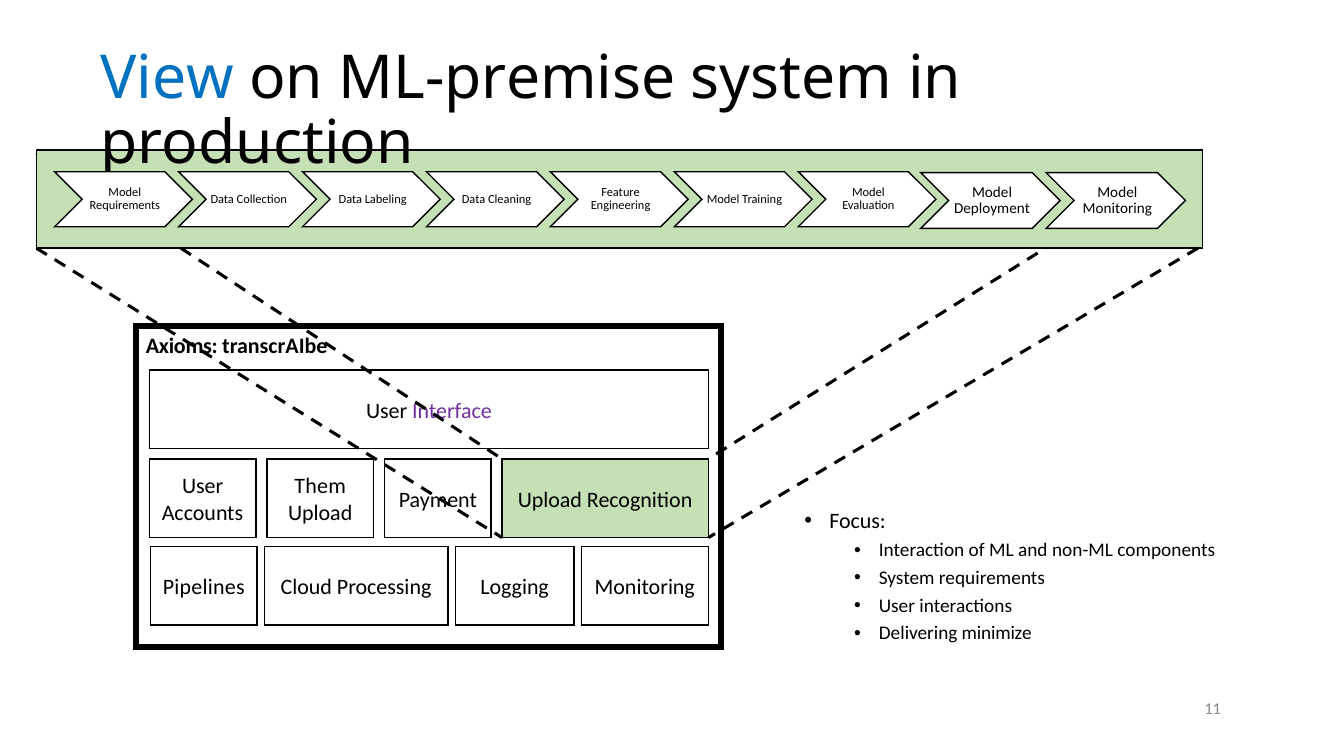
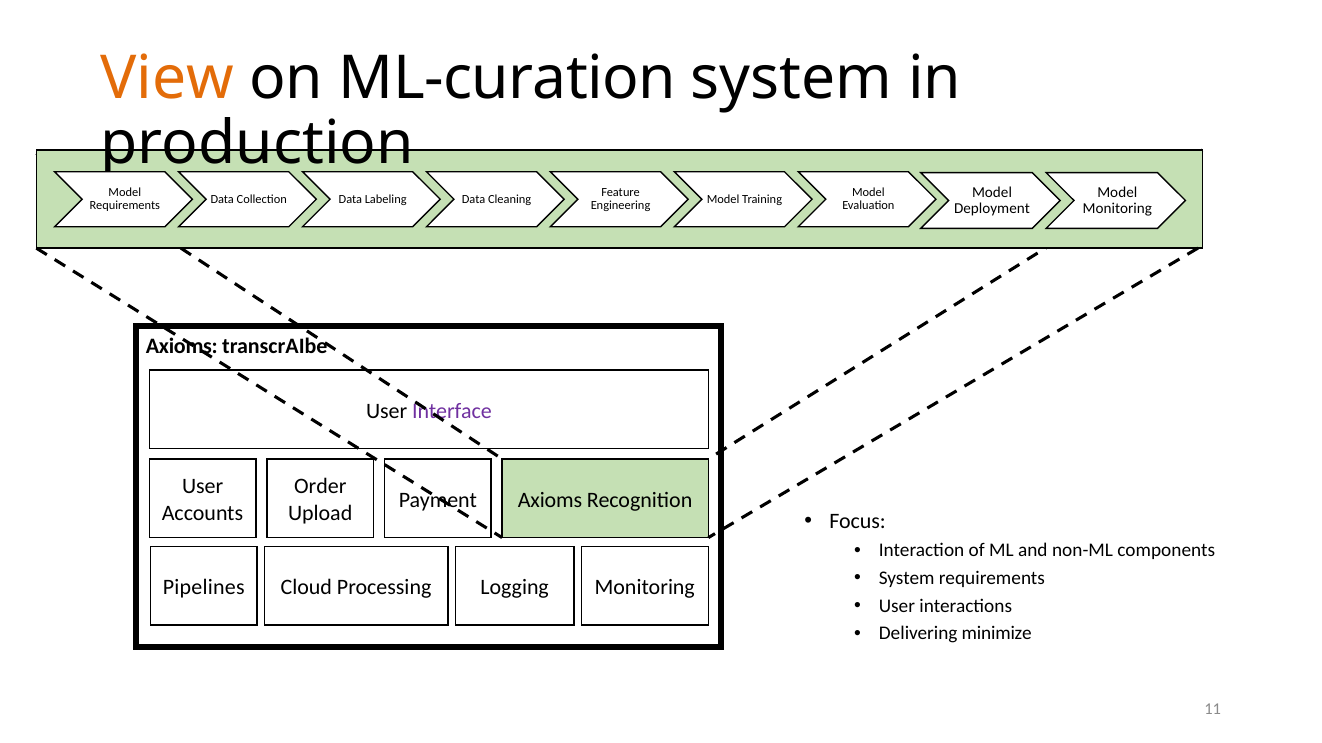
View colour: blue -> orange
ML-premise: ML-premise -> ML-curation
Them: Them -> Order
Upload at (550, 500): Upload -> Axioms
